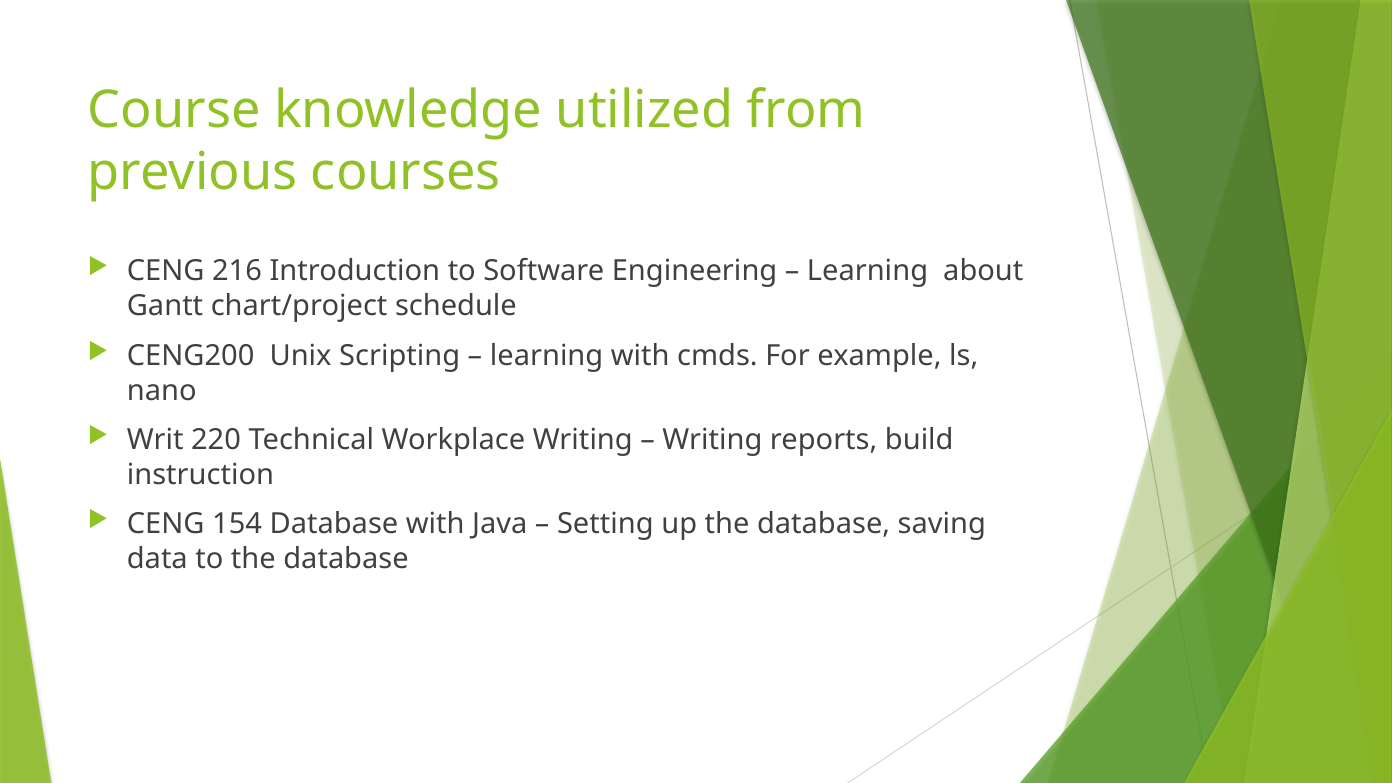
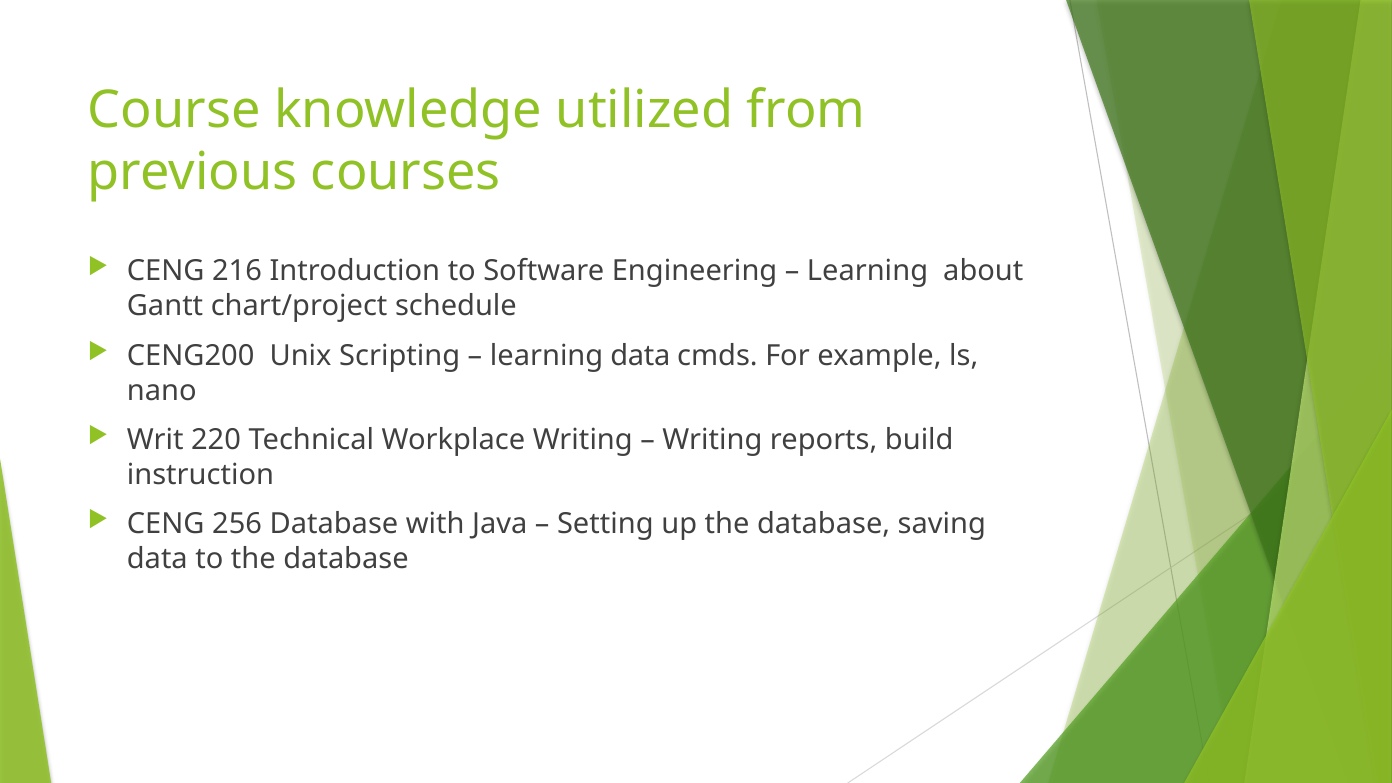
learning with: with -> data
154: 154 -> 256
